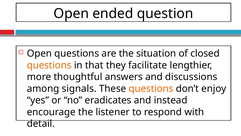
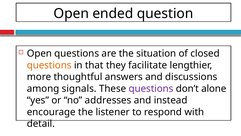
questions at (151, 88) colour: orange -> purple
enjoy: enjoy -> alone
eradicates: eradicates -> addresses
